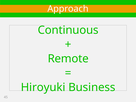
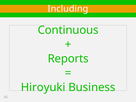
Approach: Approach -> Including
Remote: Remote -> Reports
